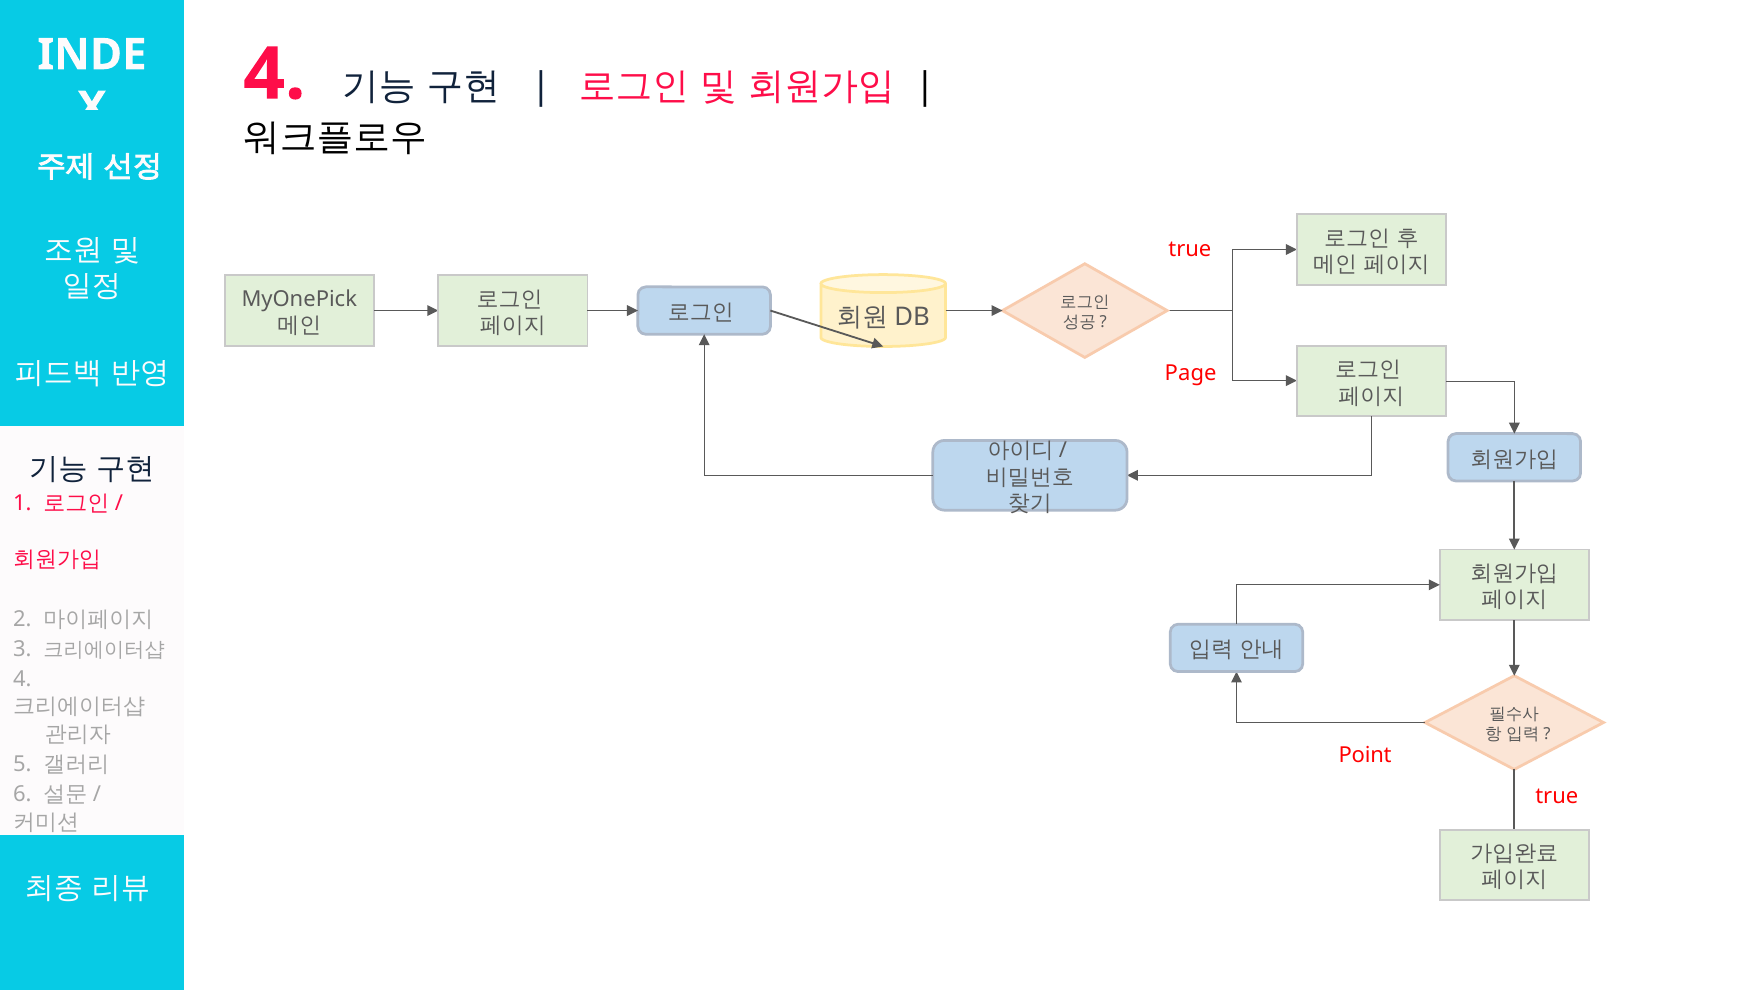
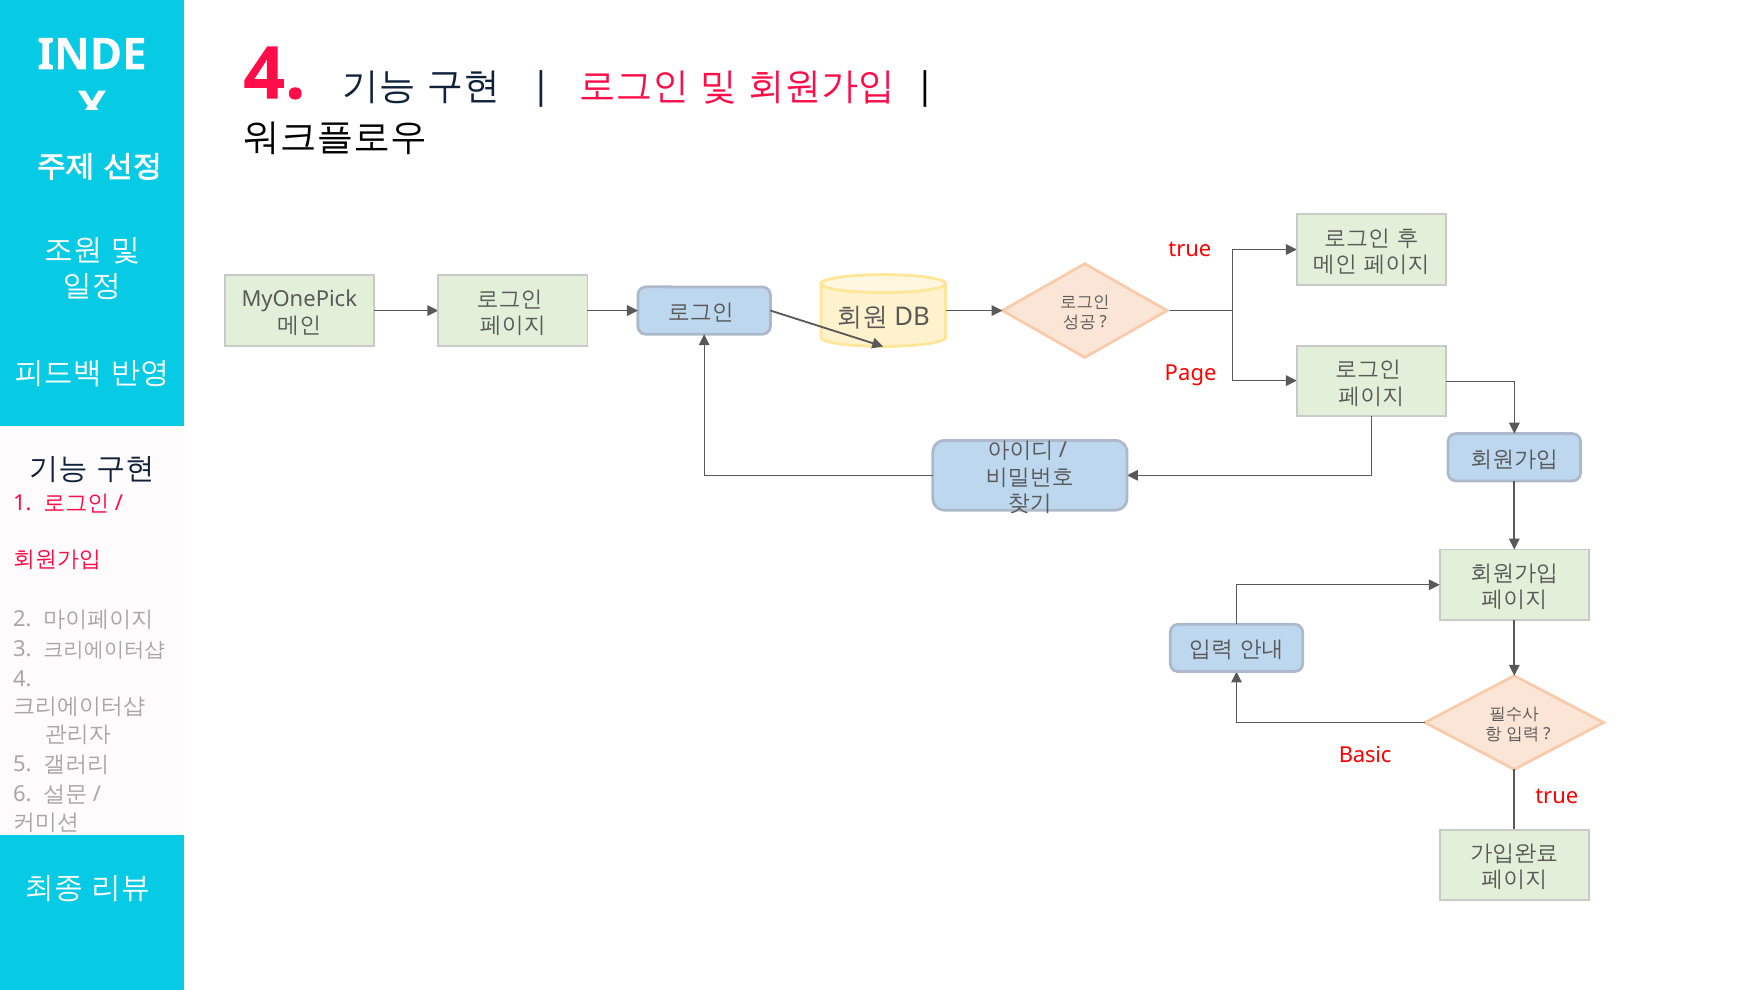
Point: Point -> Basic
